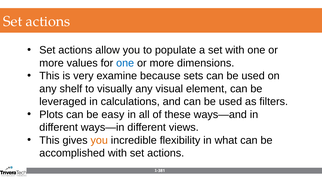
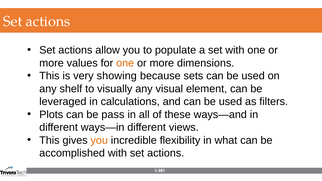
one at (125, 63) colour: blue -> orange
examine: examine -> showing
easy: easy -> pass
